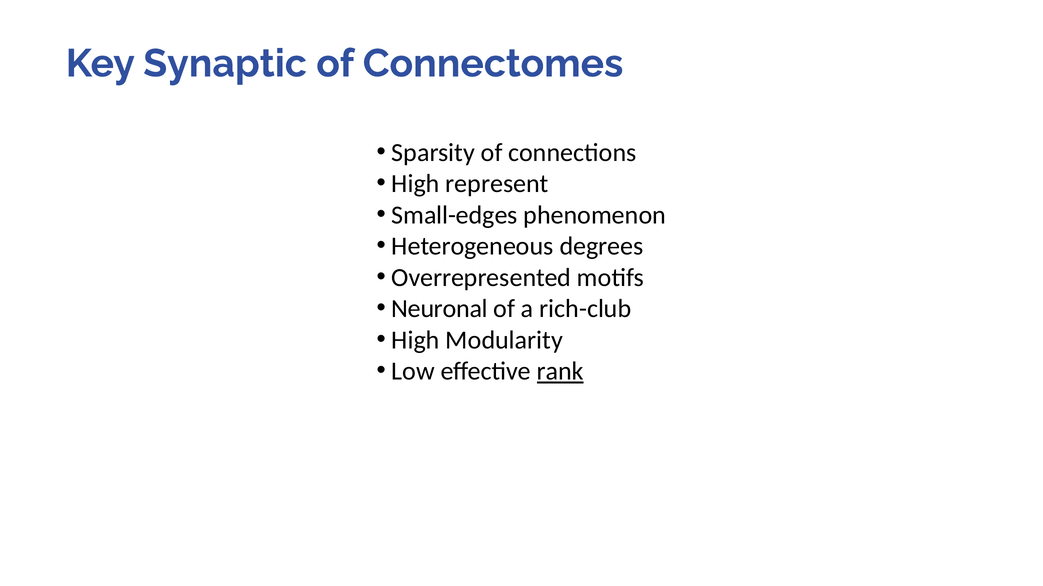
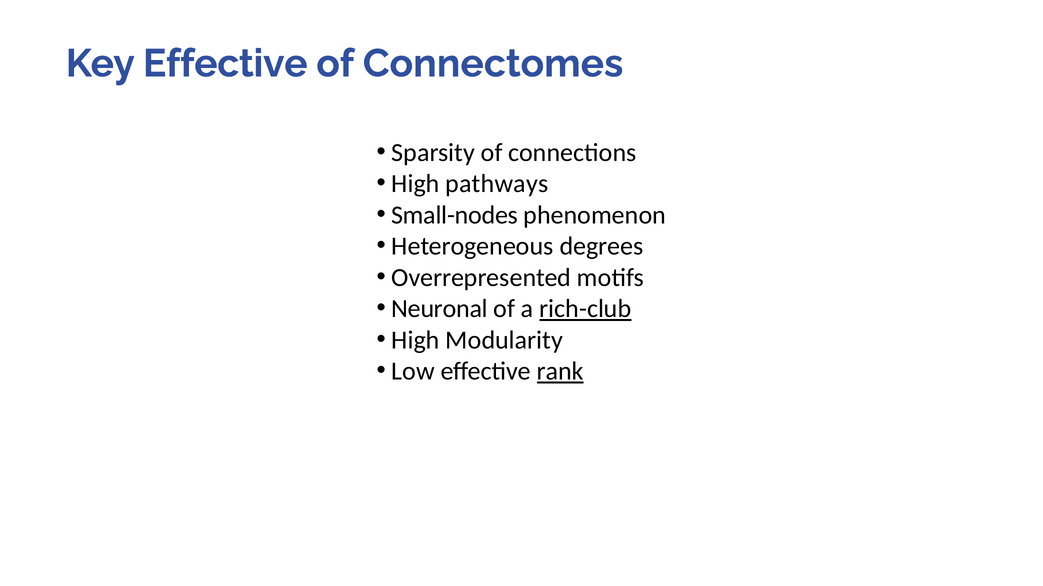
Key Synaptic: Synaptic -> Effective
represent: represent -> pathways
Small-edges: Small-edges -> Small-nodes
rich-club underline: none -> present
